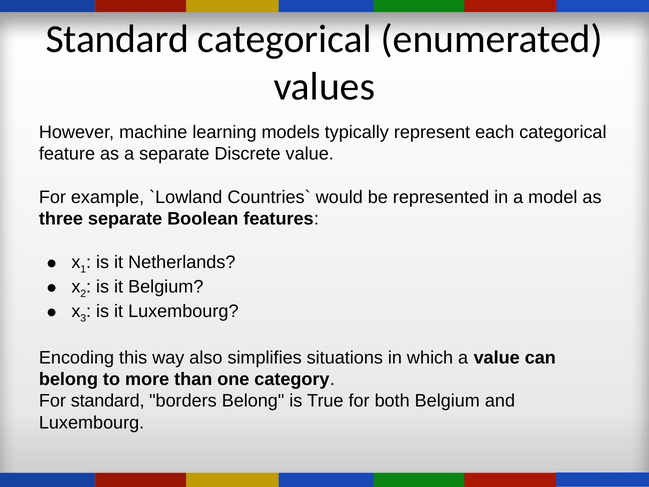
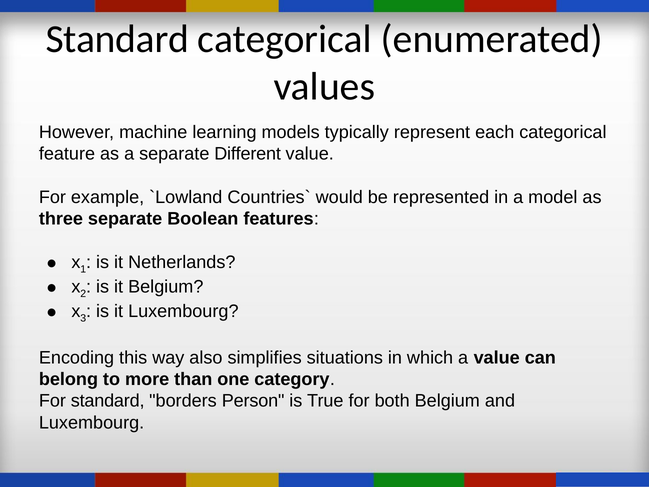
Discrete: Discrete -> Different
borders Belong: Belong -> Person
